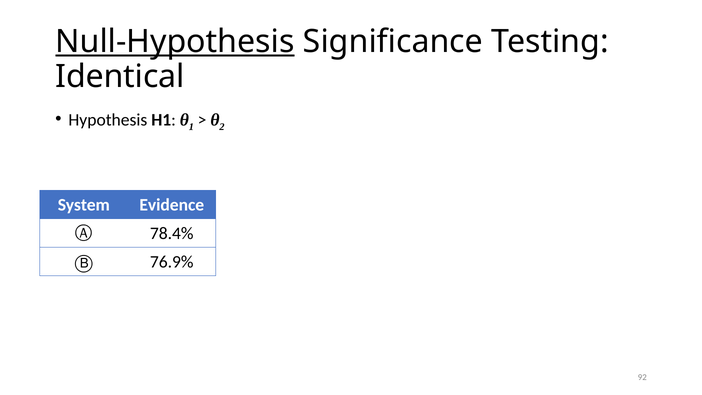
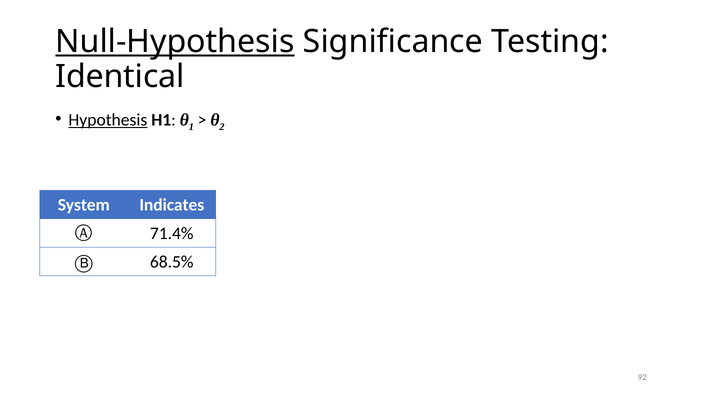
Hypothesis underline: none -> present
Evidence: Evidence -> Indicates
78.4%: 78.4% -> 71.4%
76.9%: 76.9% -> 68.5%
